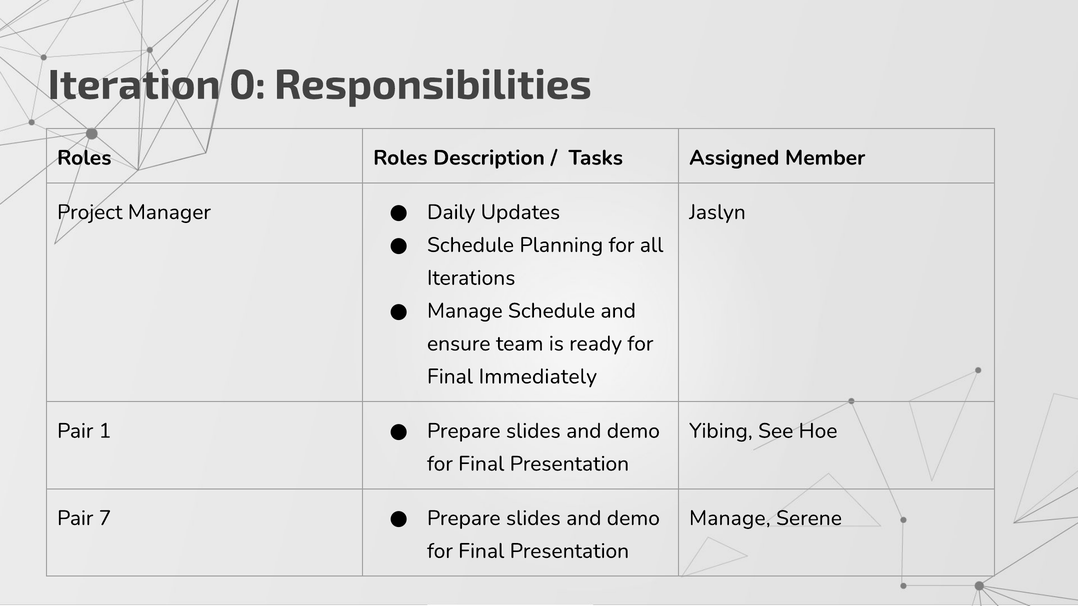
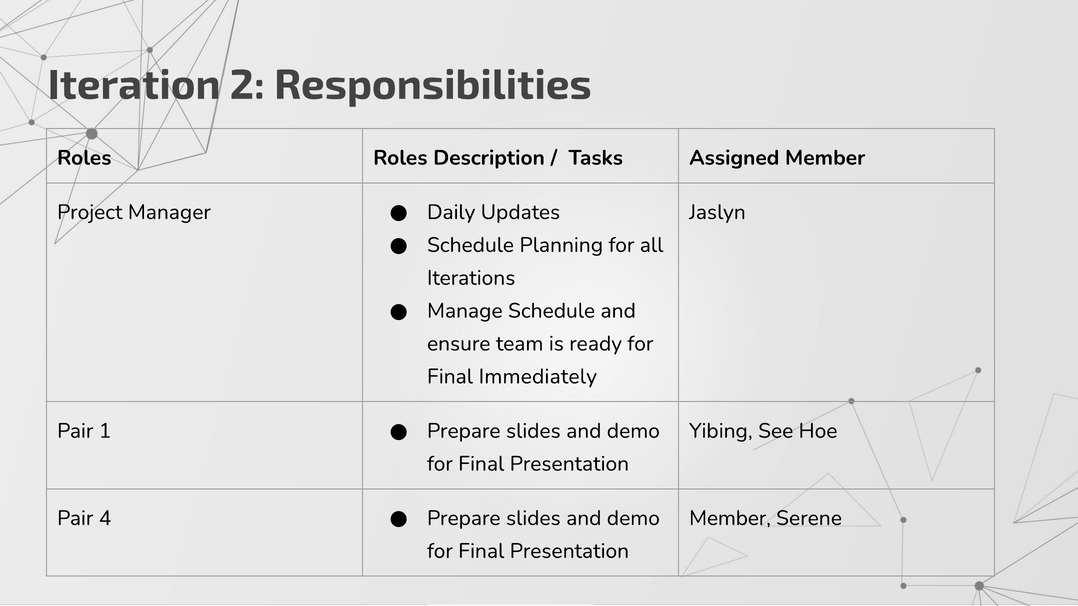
0: 0 -> 2
7: 7 -> 4
Manage at (730, 518): Manage -> Member
